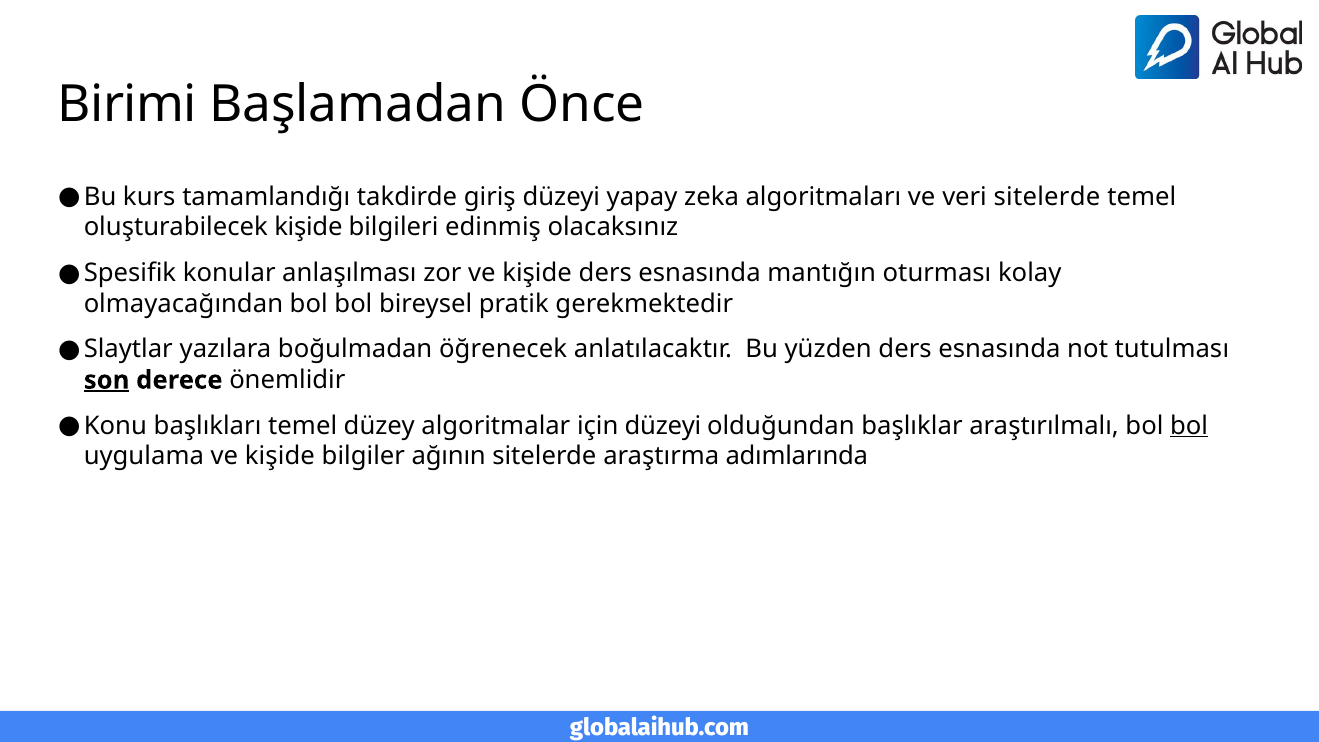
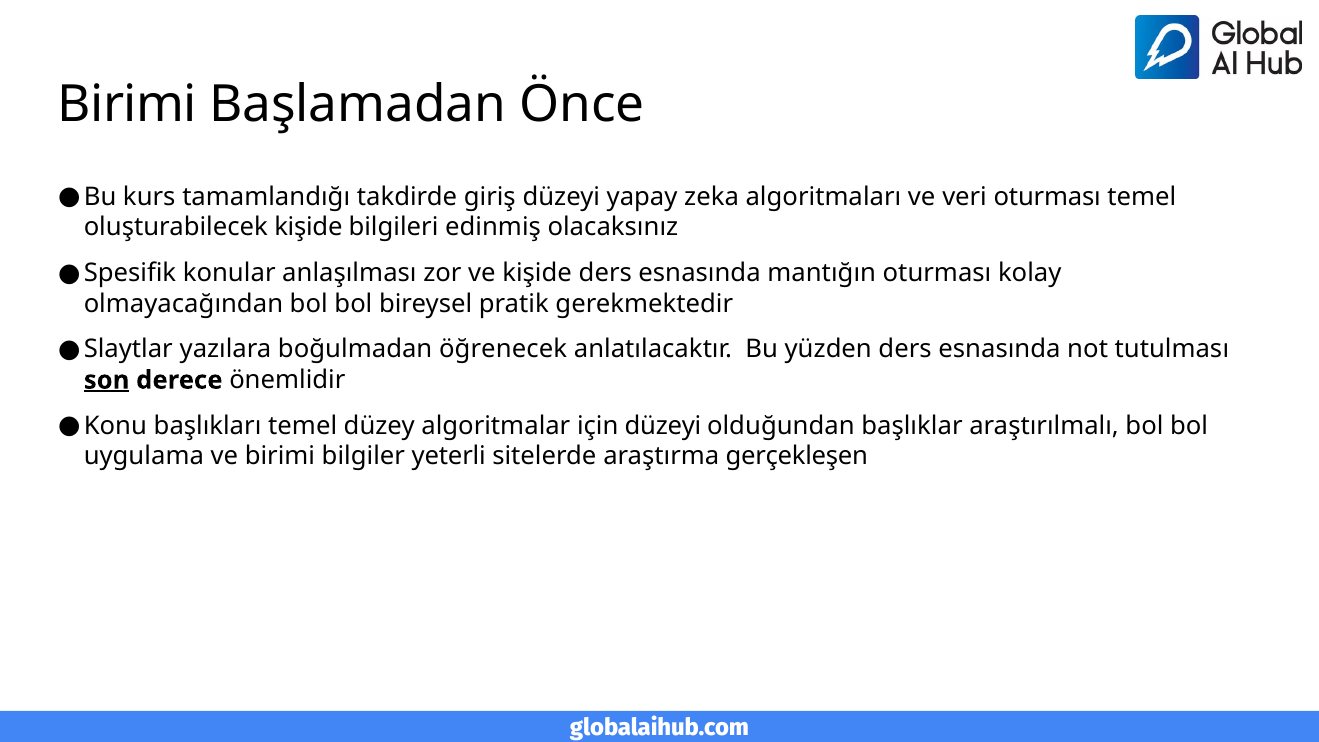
veri sitelerde: sitelerde -> oturması
bol at (1189, 426) underline: present -> none
uygulama ve kişide: kişide -> birimi
ağının: ağının -> yeterli
adımlarında: adımlarında -> gerçekleşen
